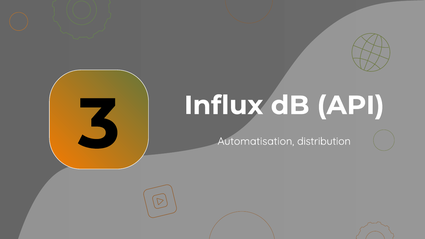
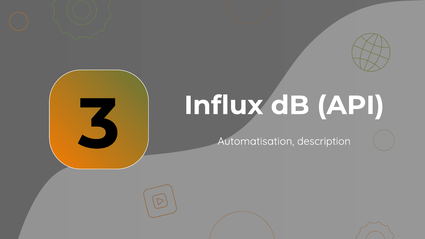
distribution: distribution -> description
